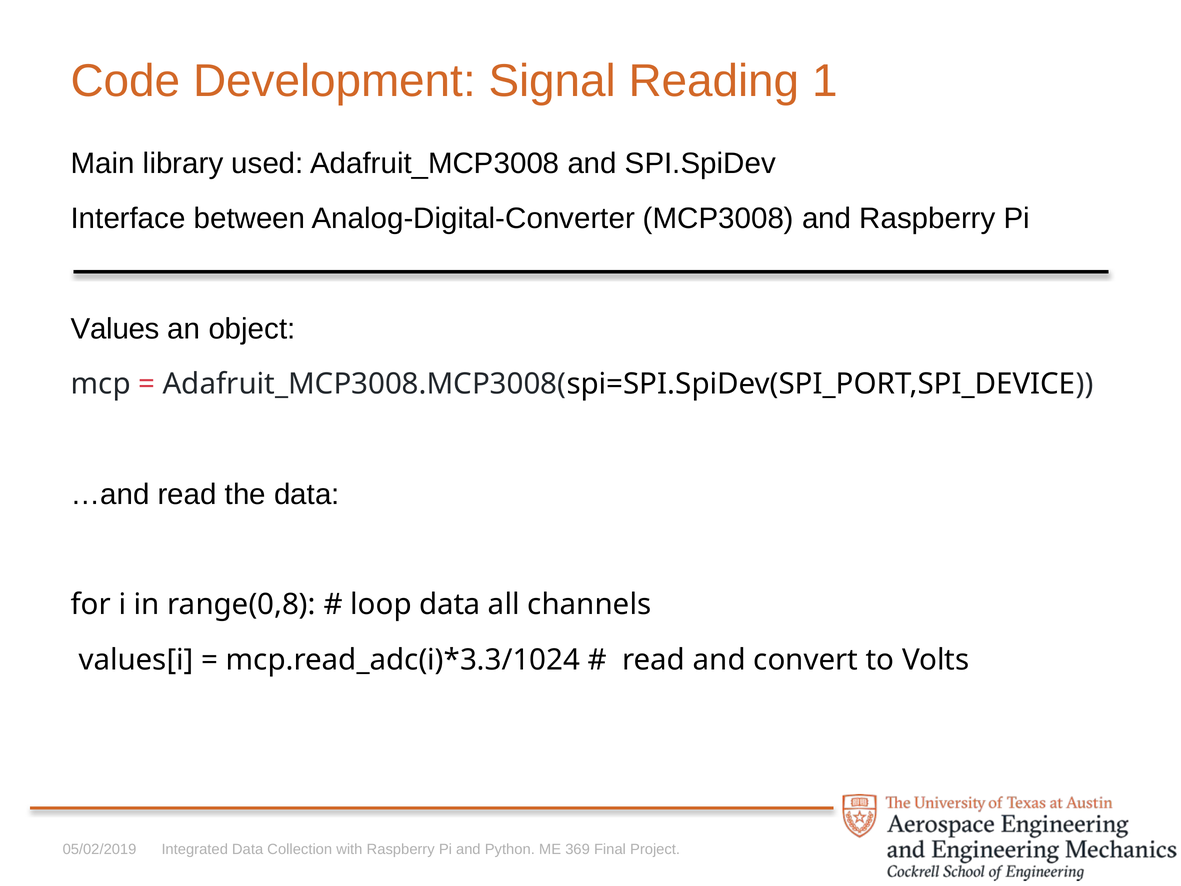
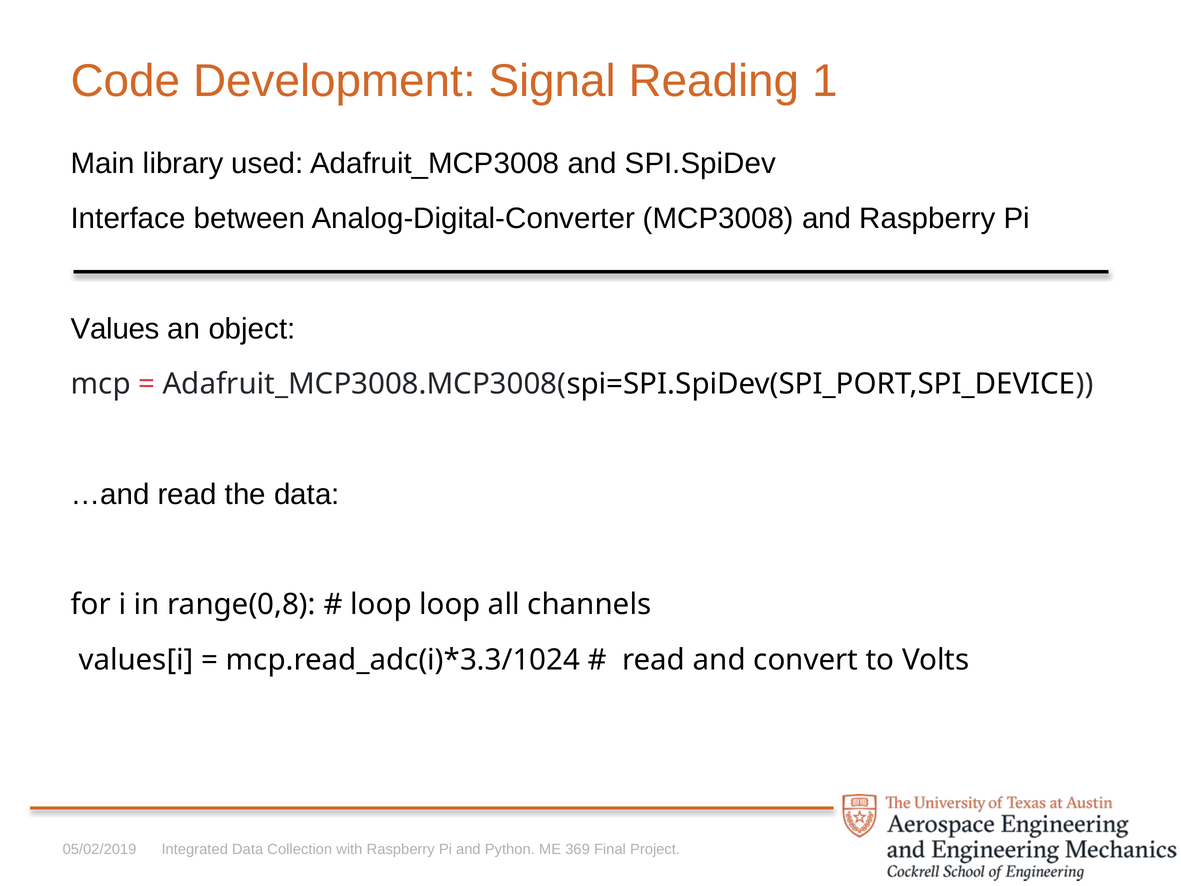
loop data: data -> loop
